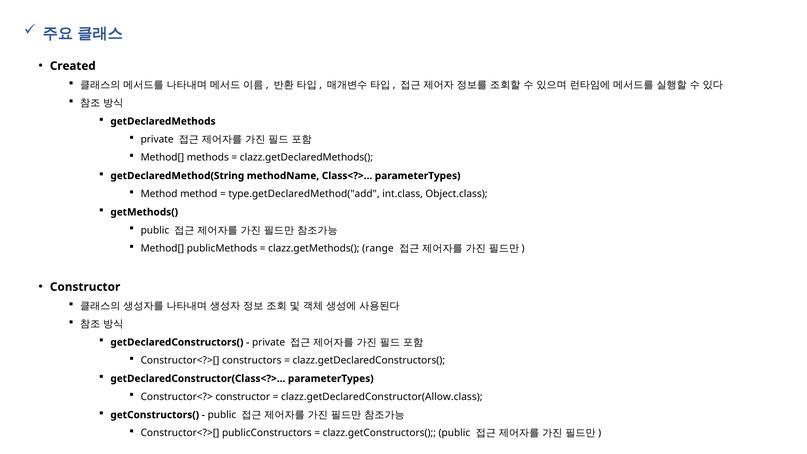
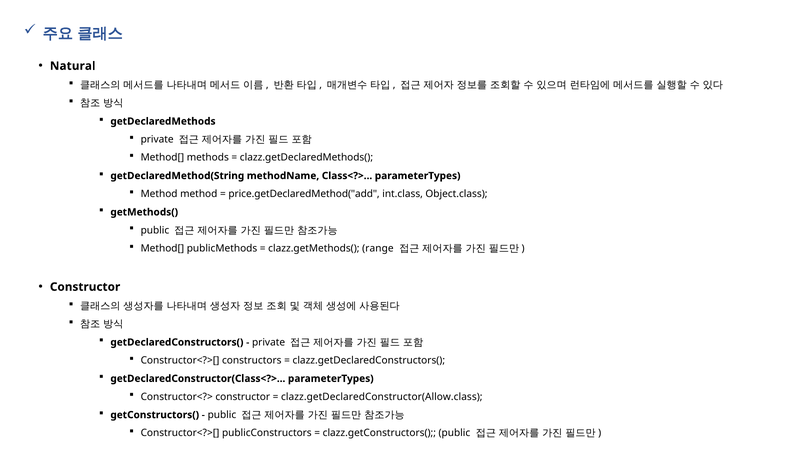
Created: Created -> Natural
type.getDeclaredMethod("add: type.getDeclaredMethod("add -> price.getDeclaredMethod("add
